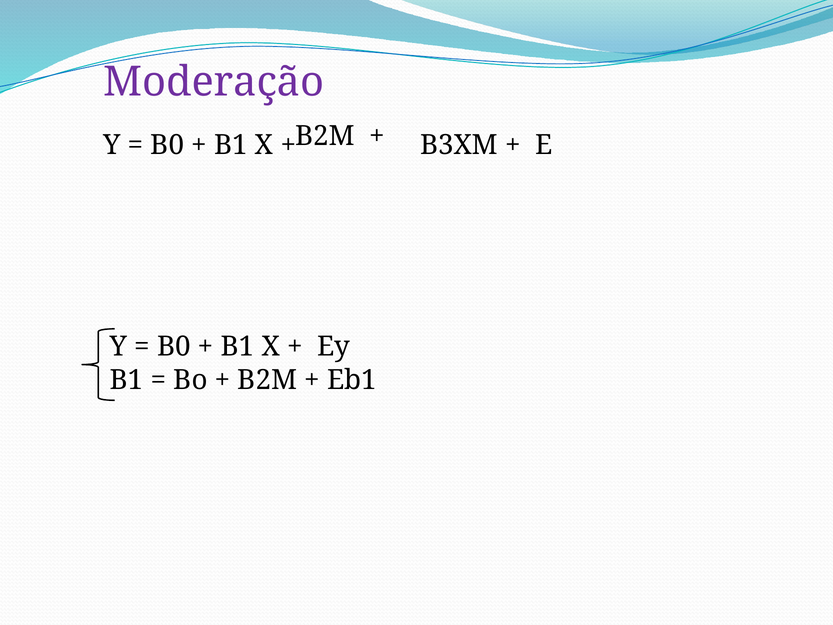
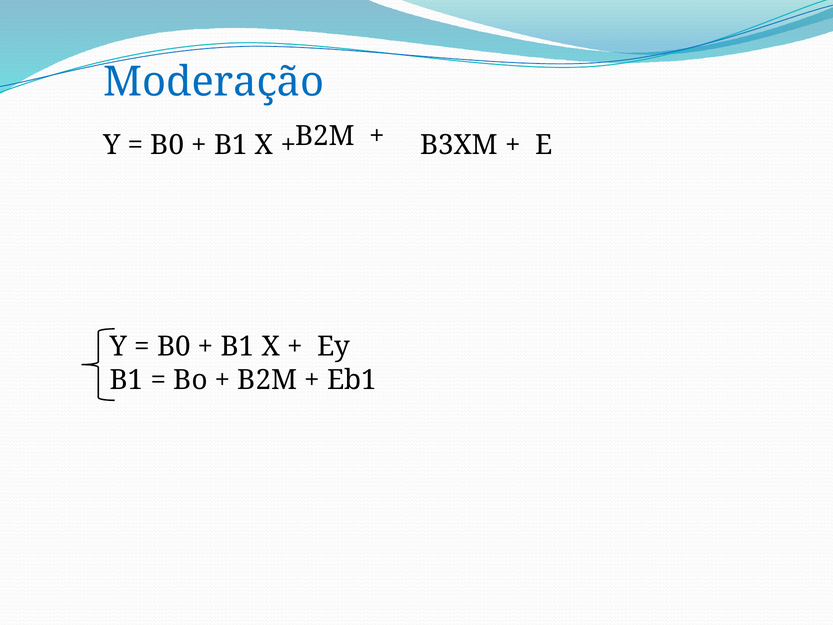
Moderação colour: purple -> blue
